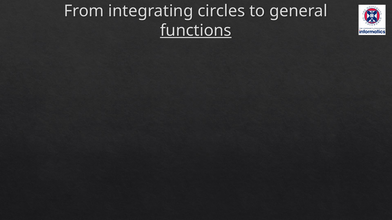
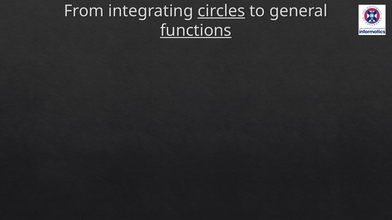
circles underline: none -> present
